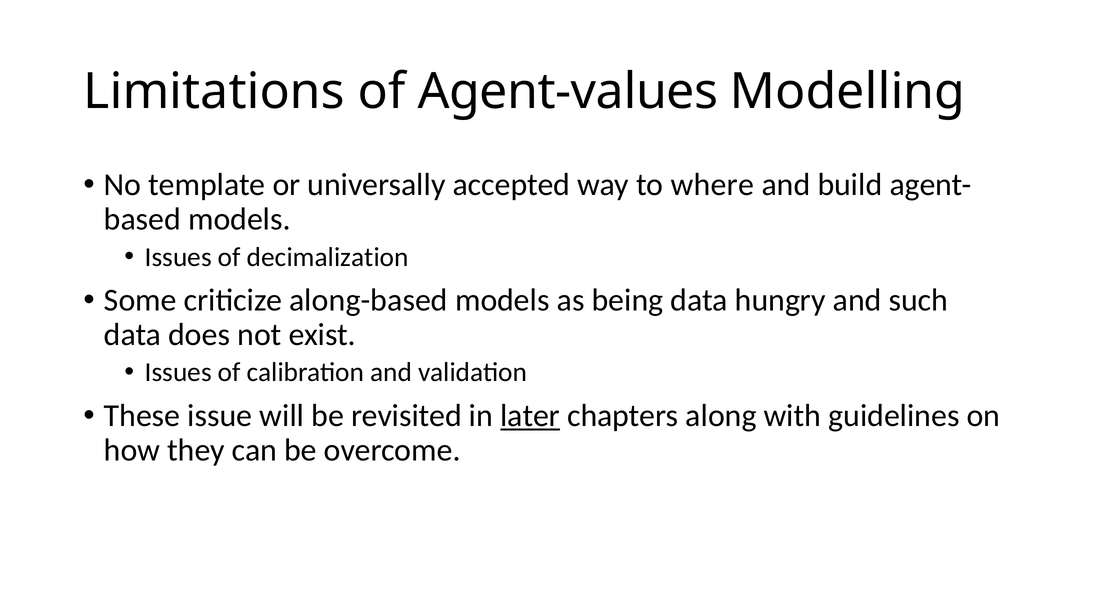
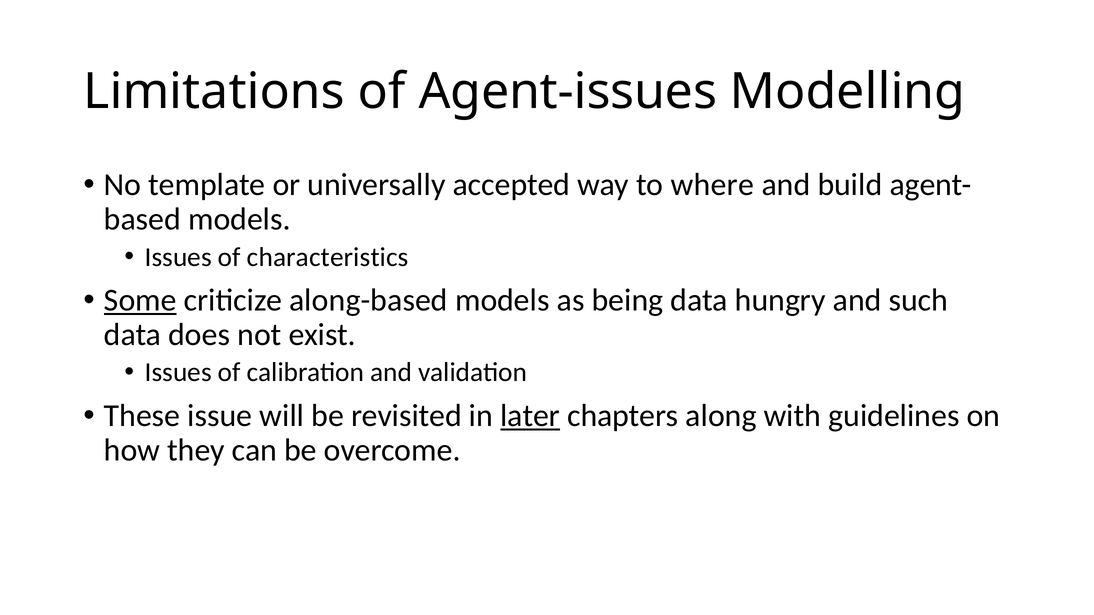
Agent-values: Agent-values -> Agent-issues
decimalization: decimalization -> characteristics
Some underline: none -> present
